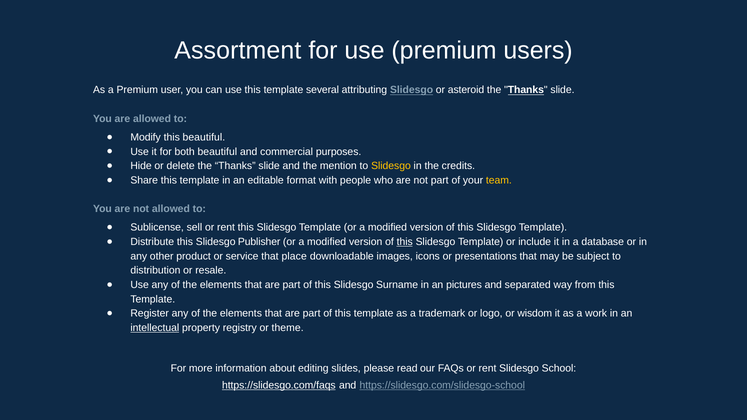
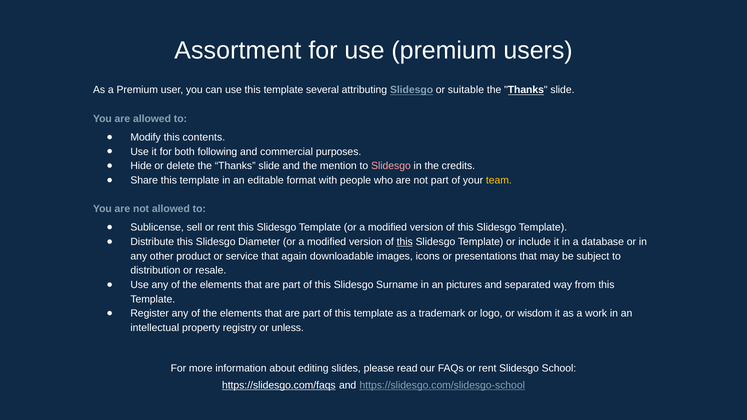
asteroid: asteroid -> suitable
this beautiful: beautiful -> contents
both beautiful: beautiful -> following
Slidesgo at (391, 166) colour: yellow -> pink
Publisher: Publisher -> Diameter
place: place -> again
intellectual underline: present -> none
theme: theme -> unless
